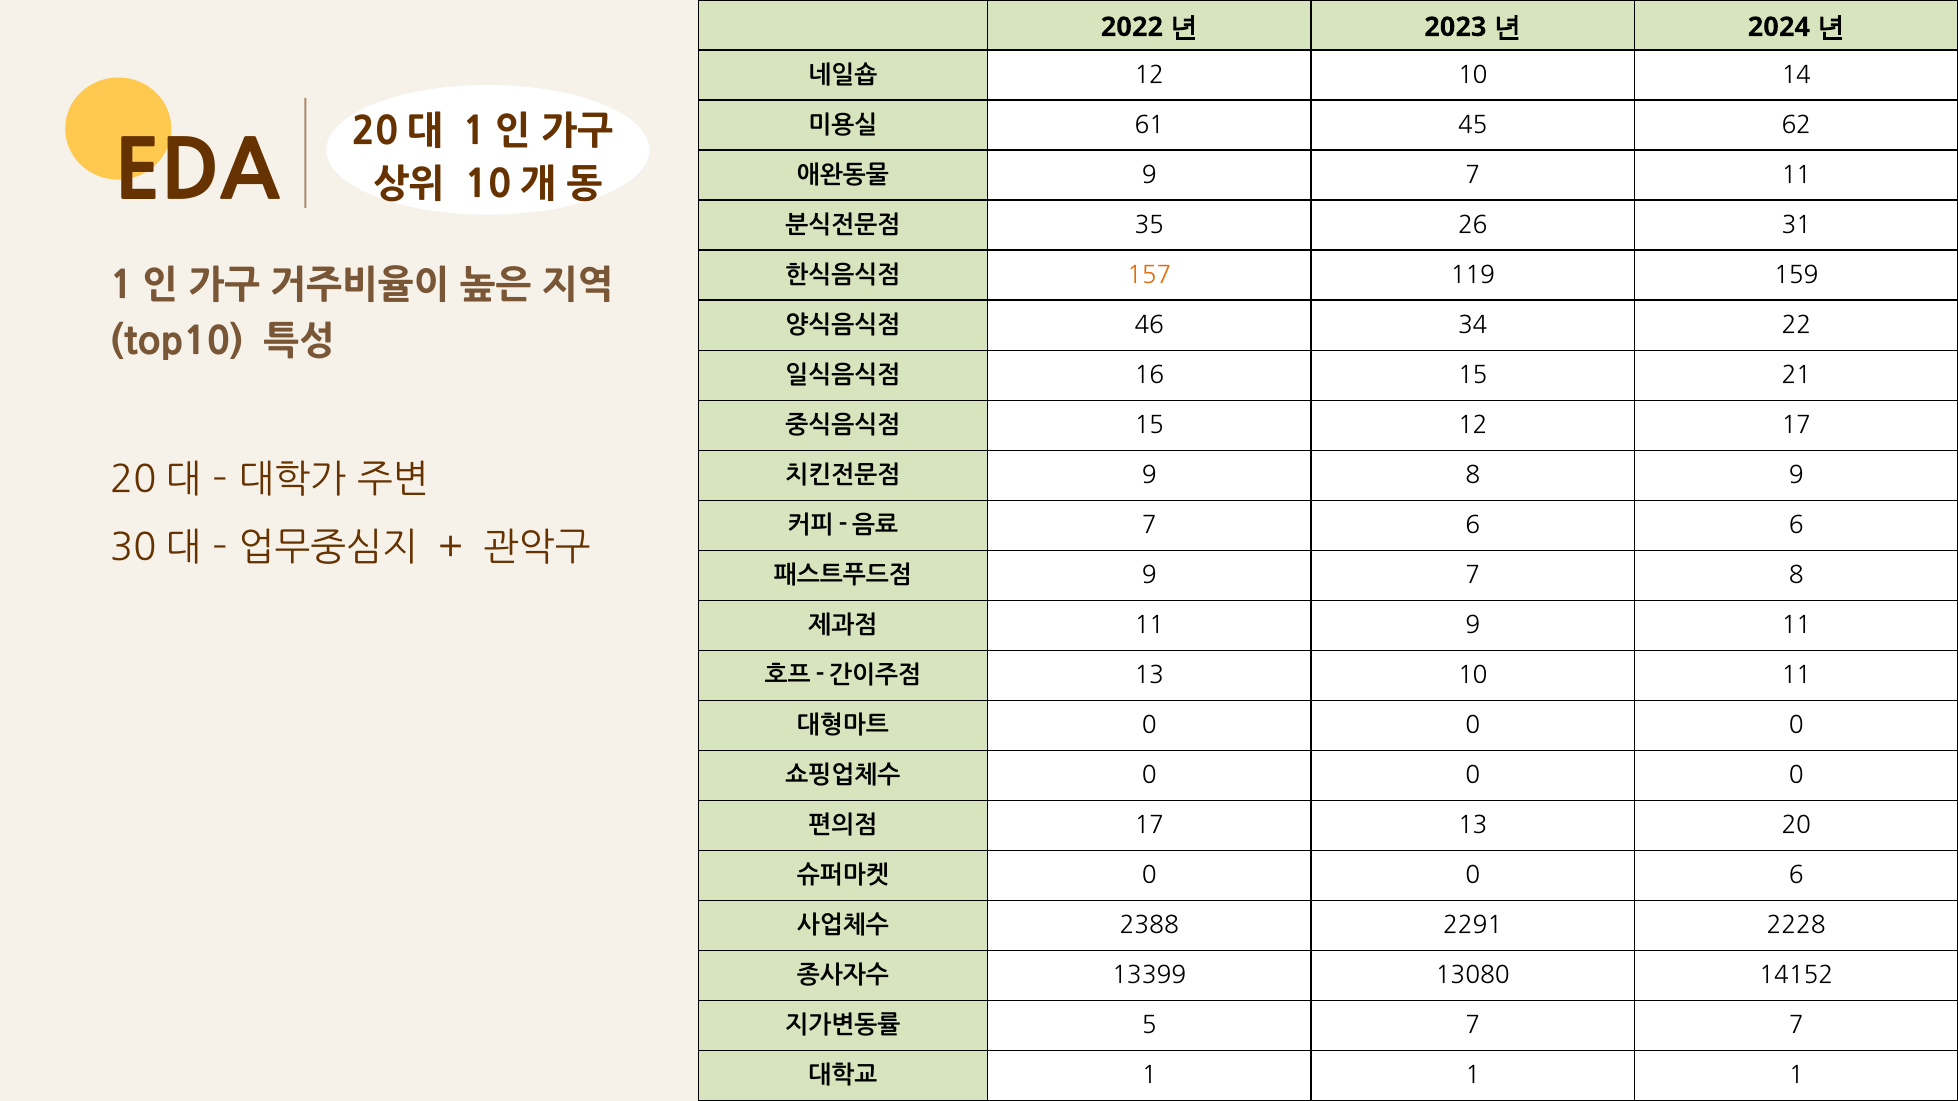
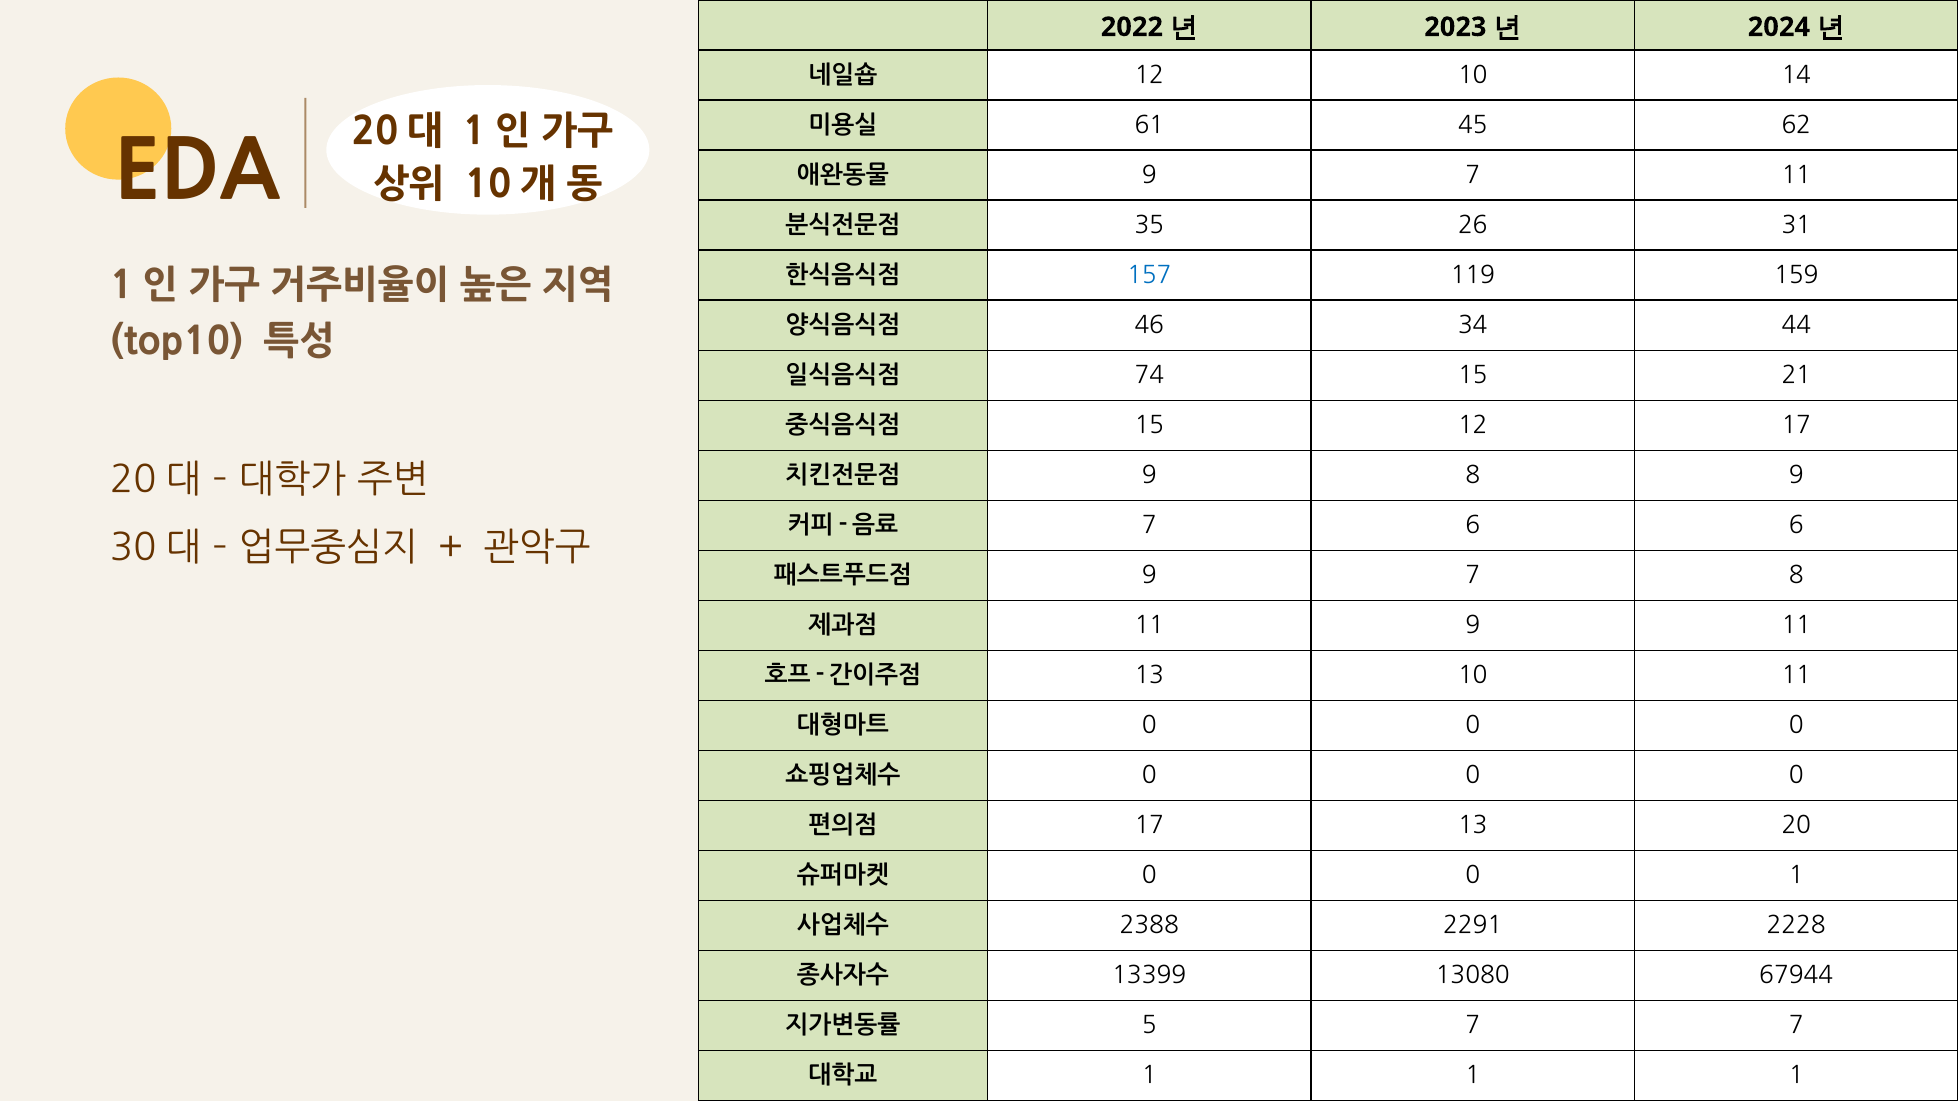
157 colour: orange -> blue
22: 22 -> 44
16: 16 -> 74
0 6: 6 -> 1
14152: 14152 -> 67944
